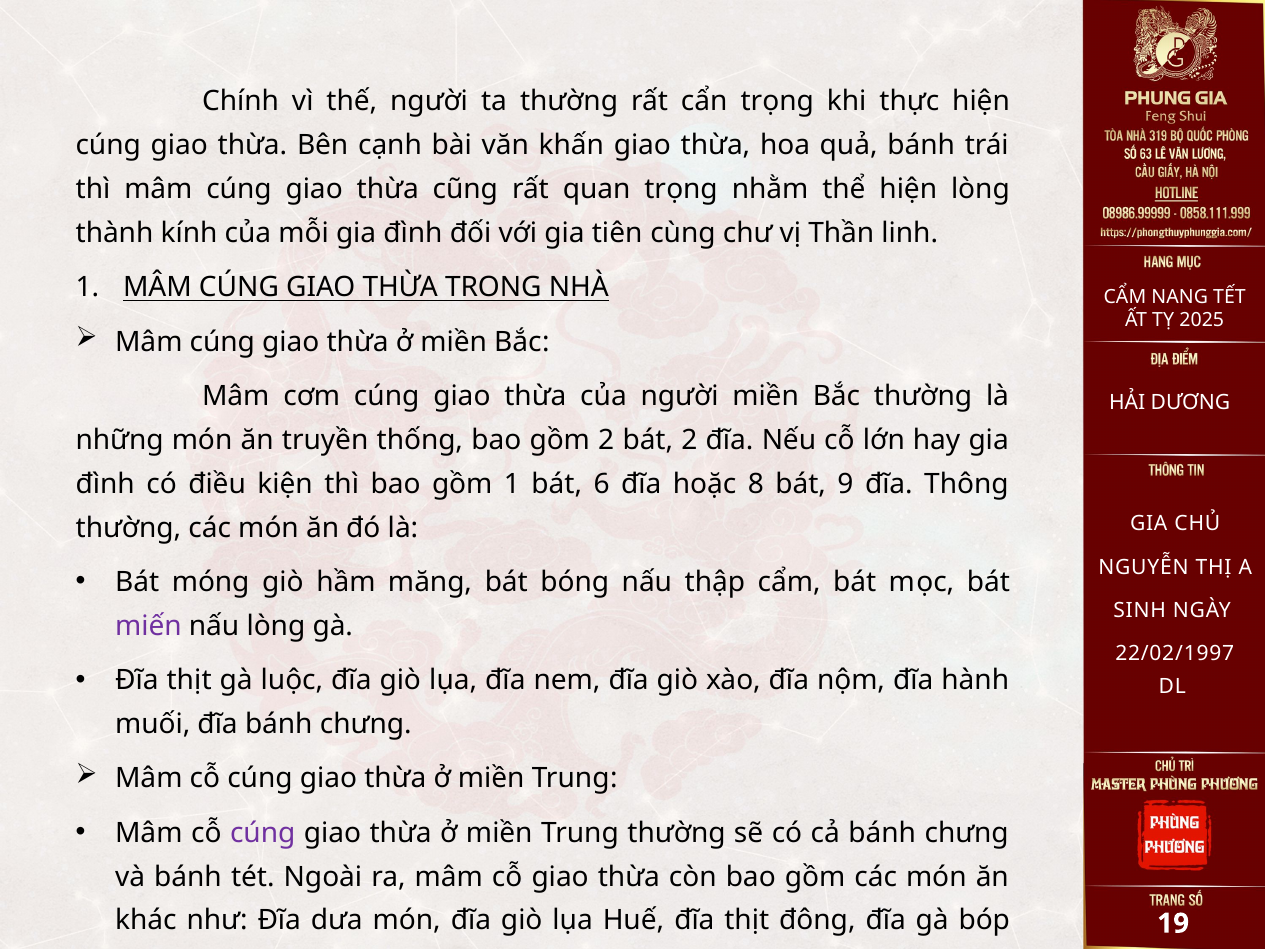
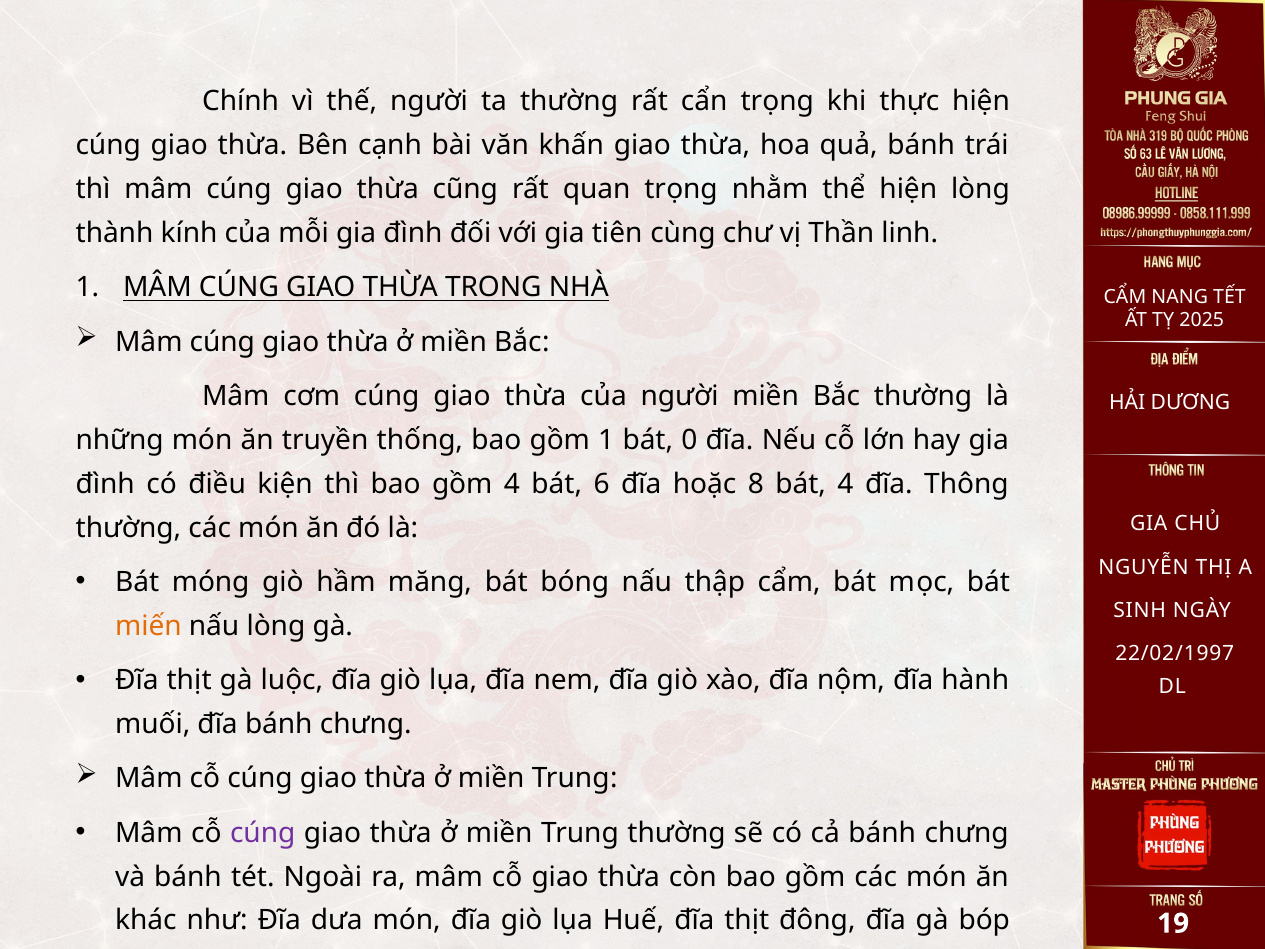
gồm 2: 2 -> 1
bát 2: 2 -> 0
gồm 1: 1 -> 4
bát 9: 9 -> 4
miến at (148, 626) colour: purple -> orange
